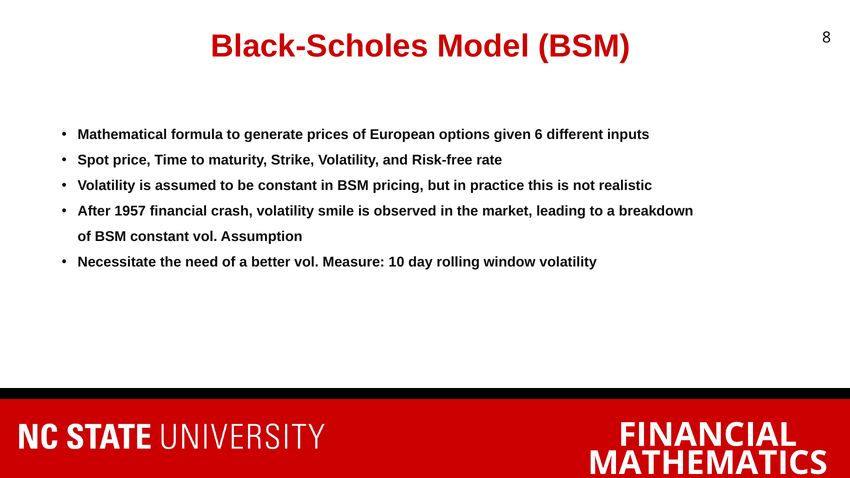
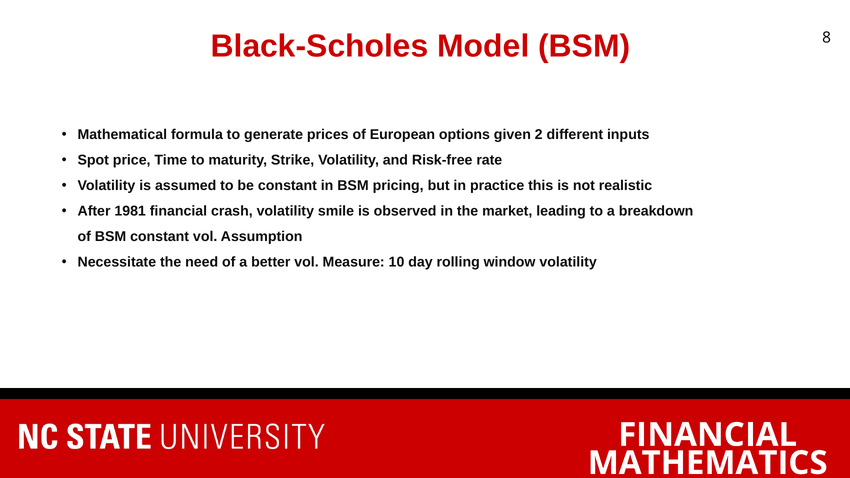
6: 6 -> 2
1957: 1957 -> 1981
